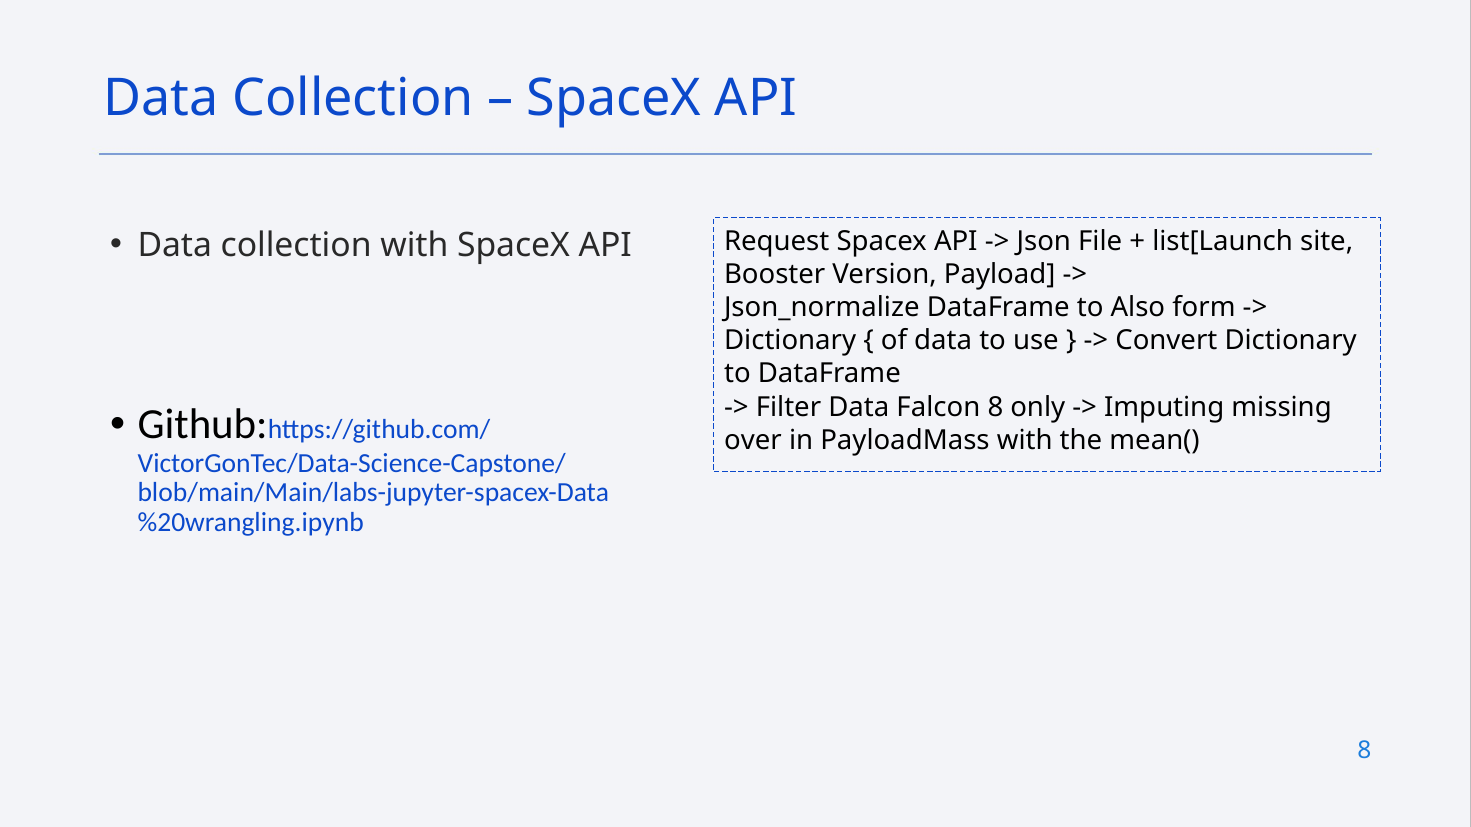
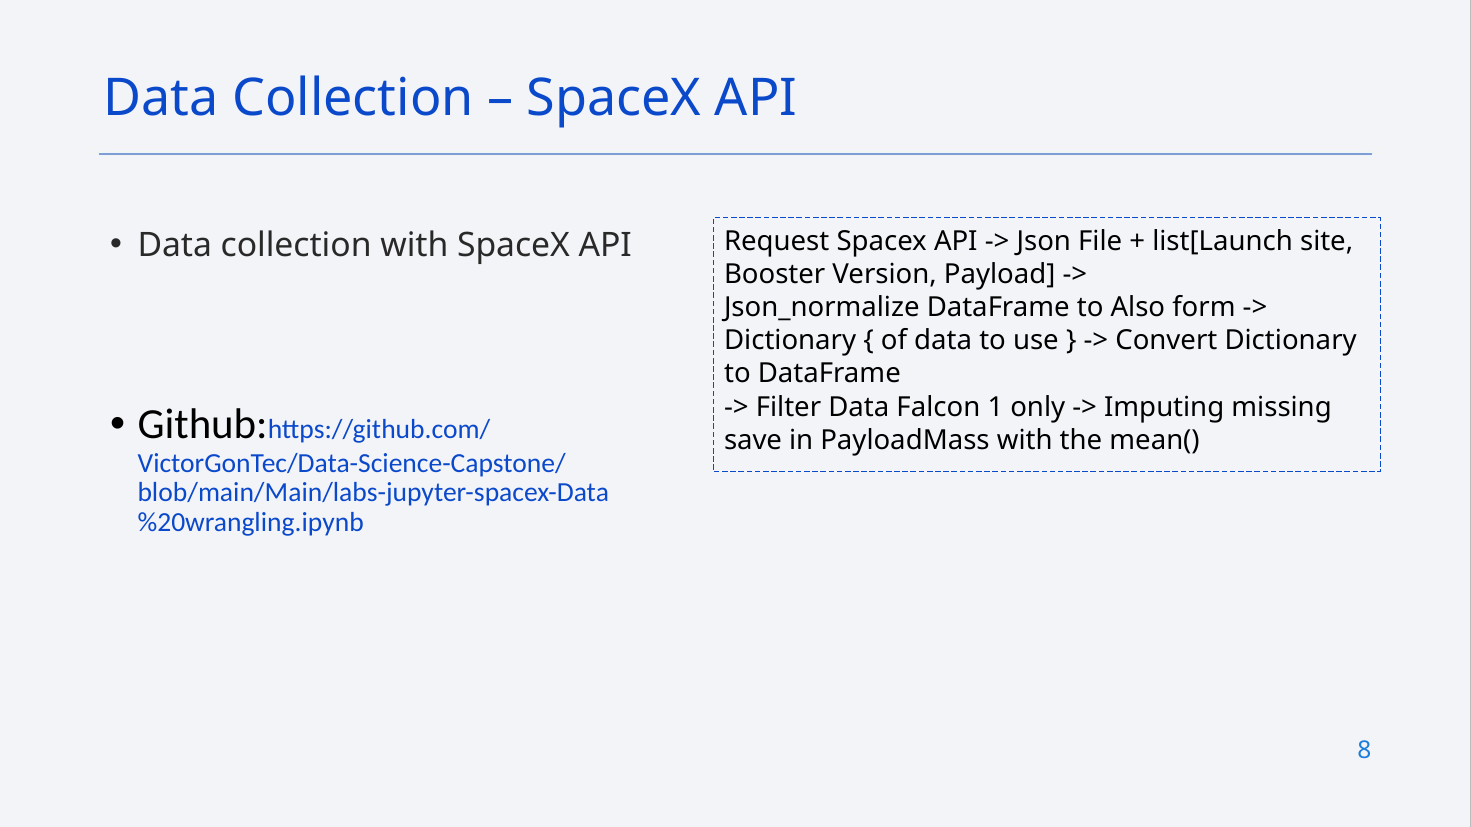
Falcon 8: 8 -> 1
over: over -> save
